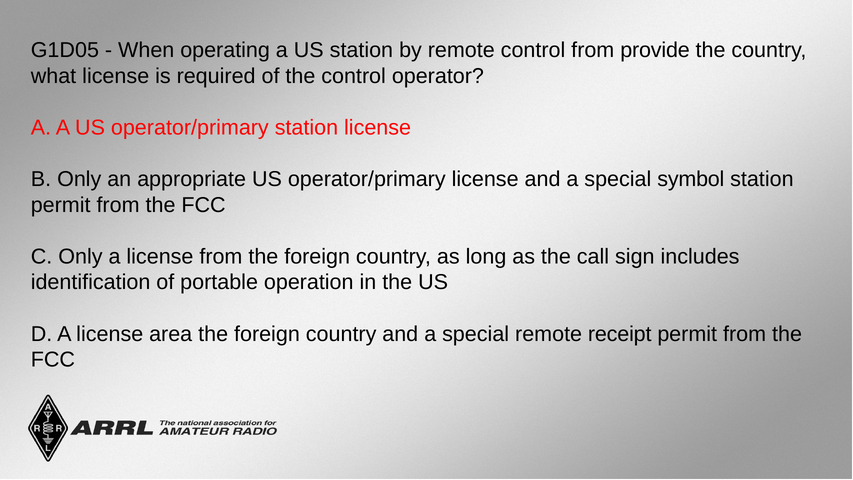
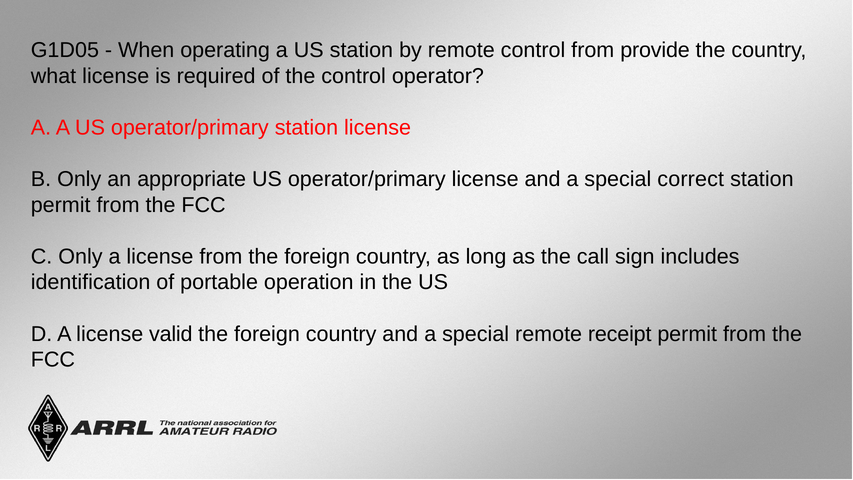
symbol: symbol -> correct
area: area -> valid
